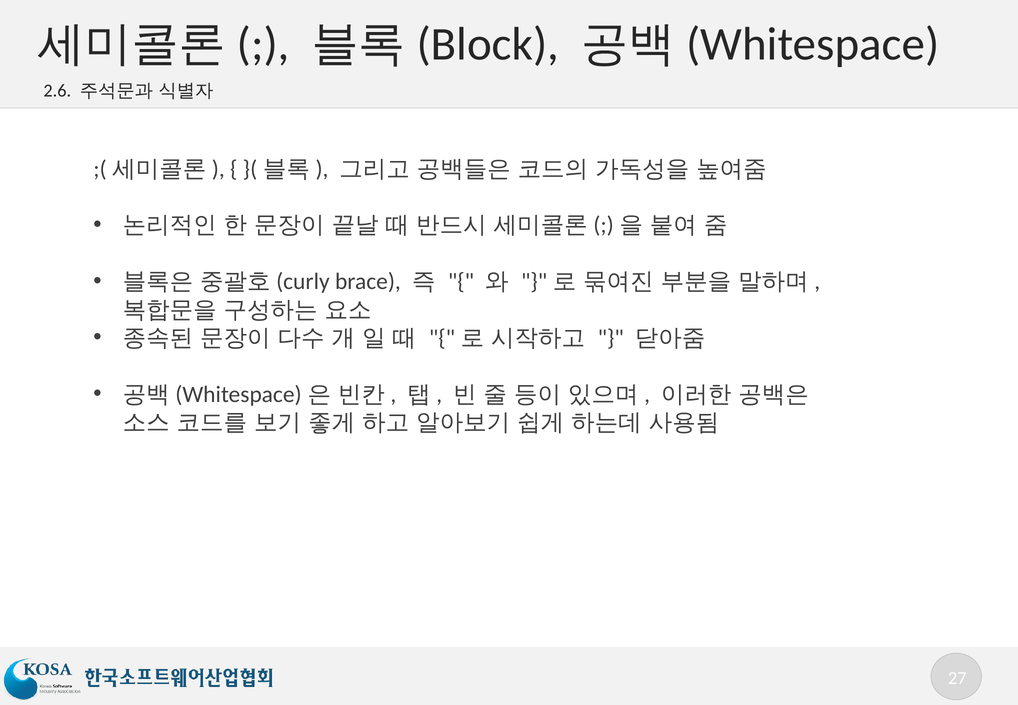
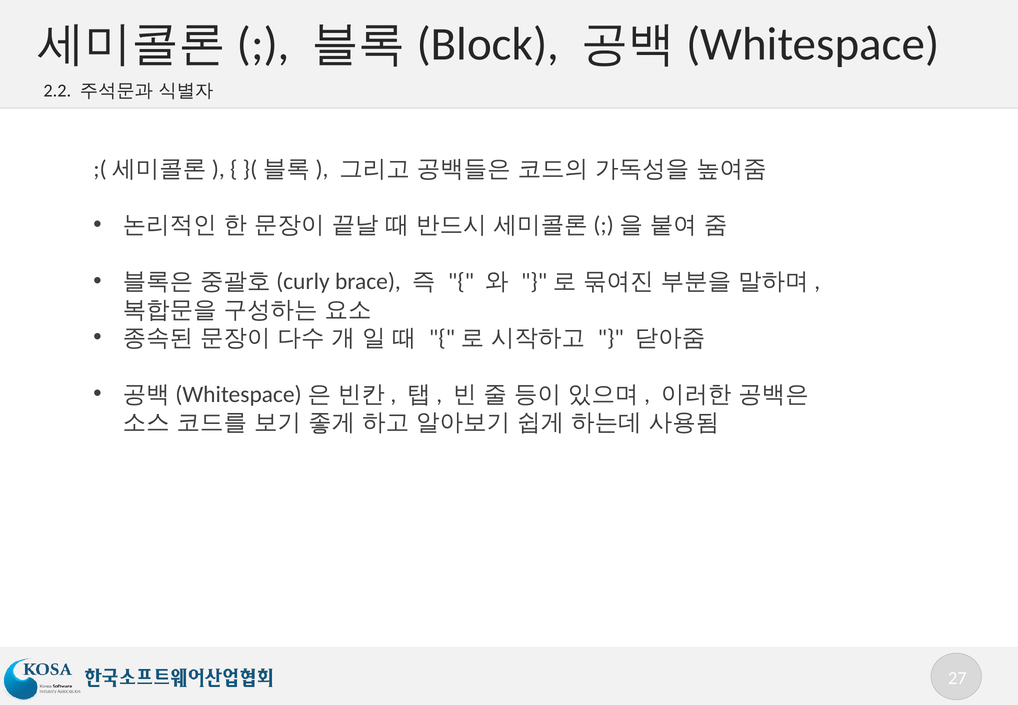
2.6: 2.6 -> 2.2
